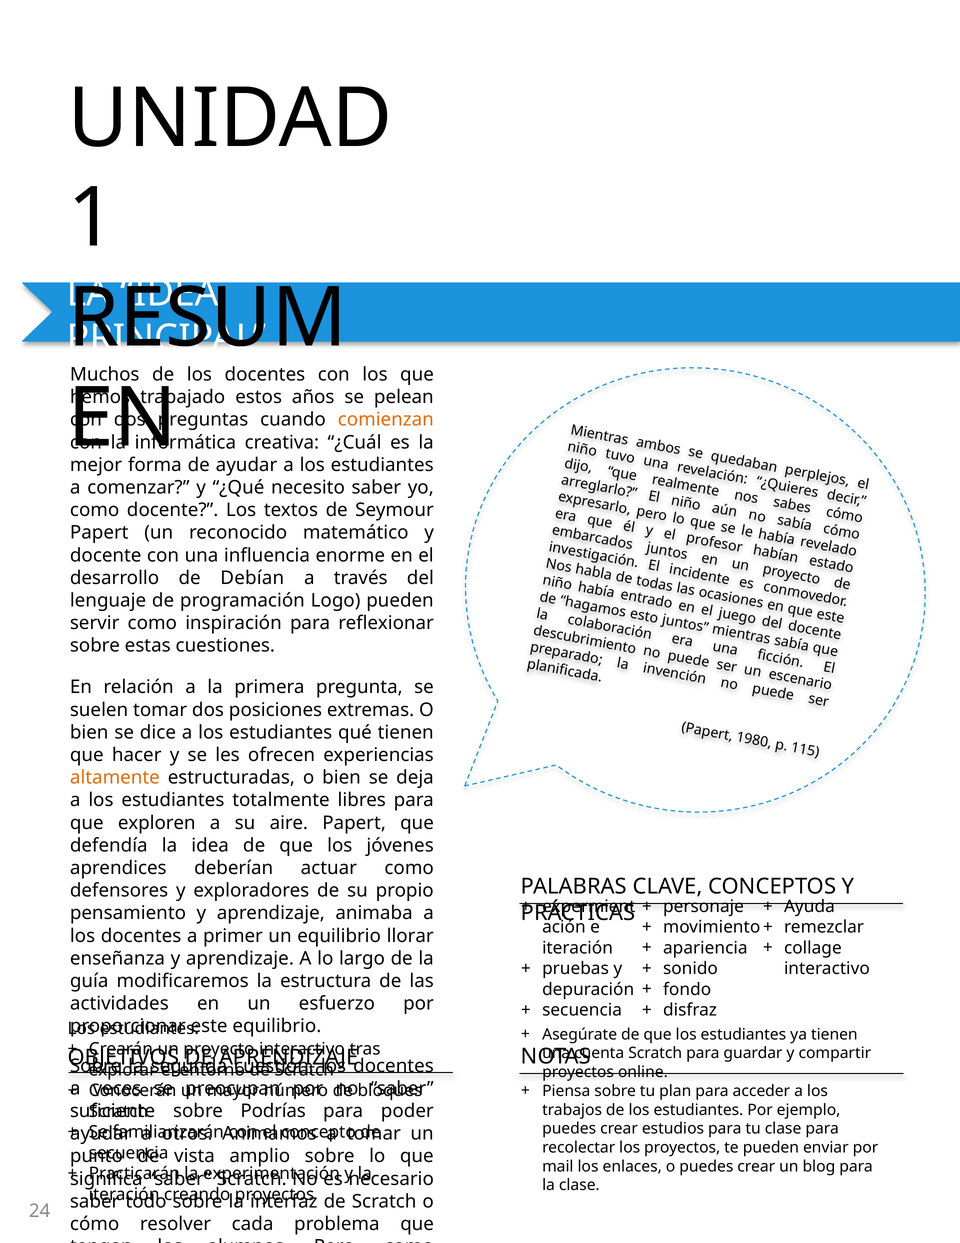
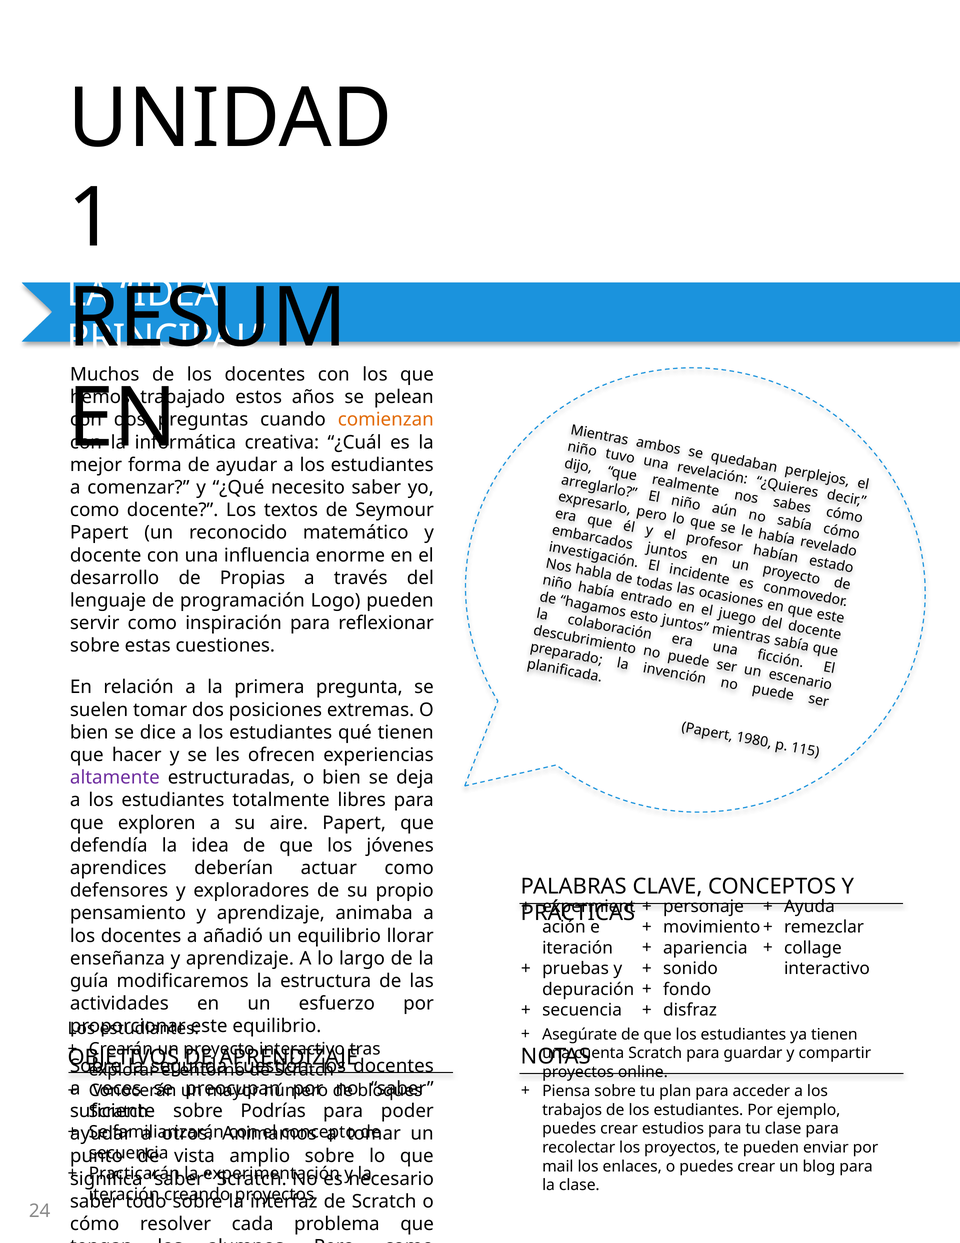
Debían: Debían -> Propias
altamente colour: orange -> purple
primer: primer -> añadió
